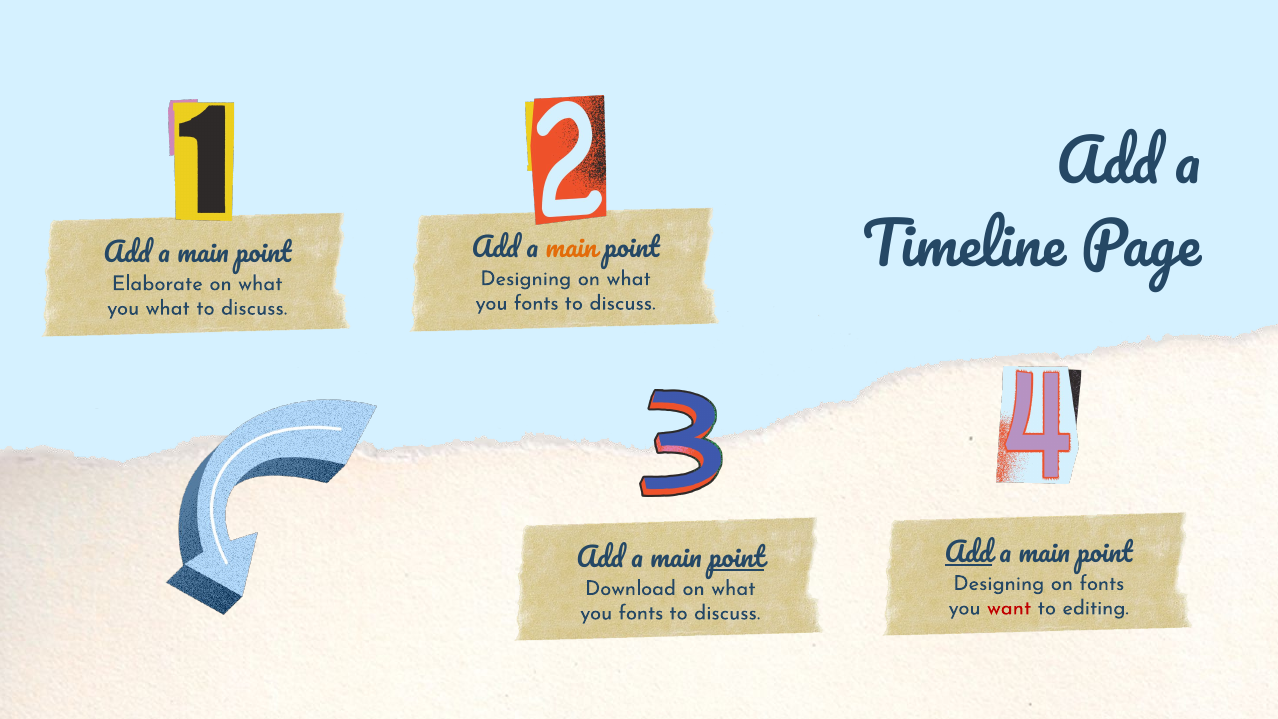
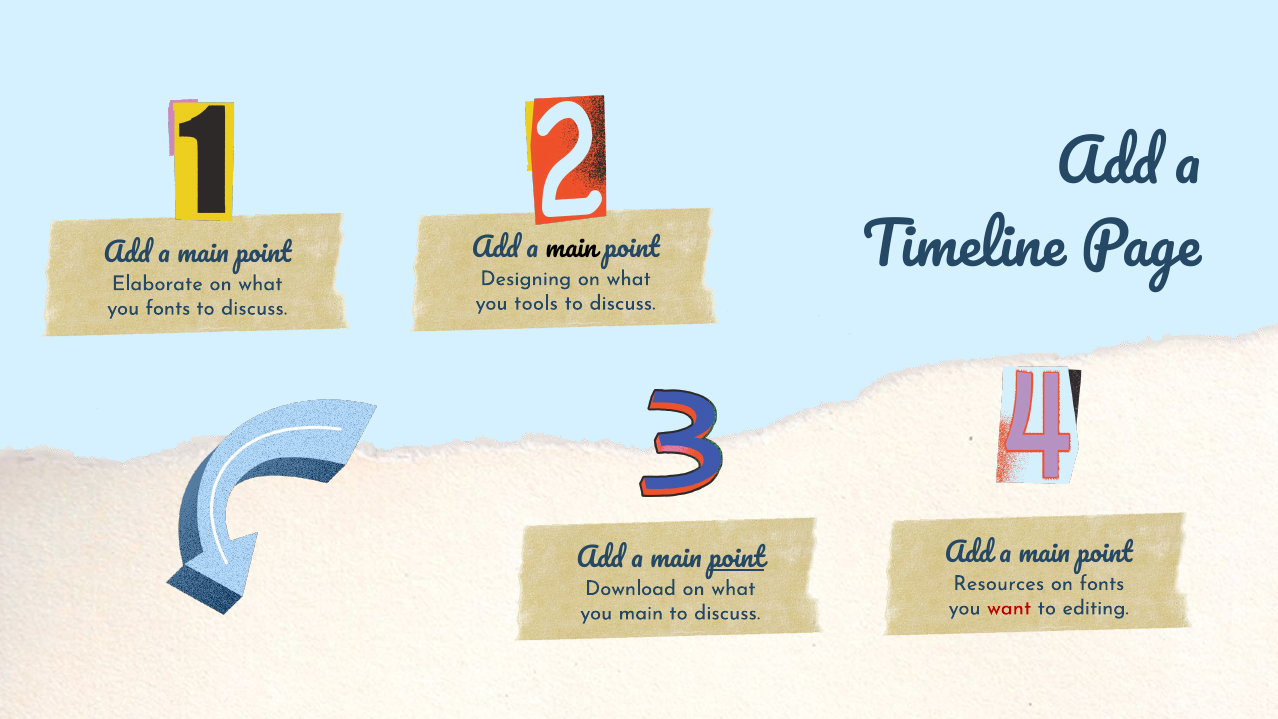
main at (571, 249) colour: orange -> black
fonts at (536, 303): fonts -> tools
you what: what -> fonts
Add at (968, 554) underline: present -> none
Designing at (999, 583): Designing -> Resources
fonts at (641, 613): fonts -> main
